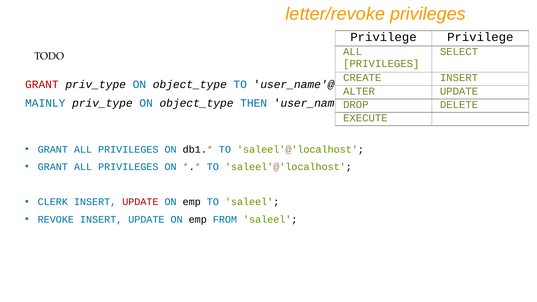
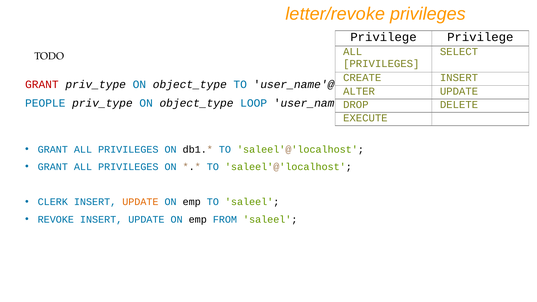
MAINLY: MAINLY -> PEOPLE
THEN: THEN -> LOOP
UPDATE at (140, 202) colour: red -> orange
